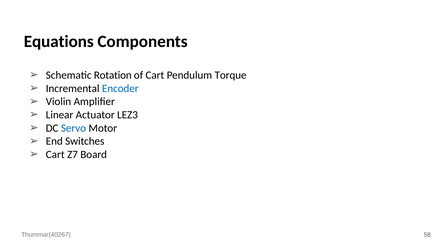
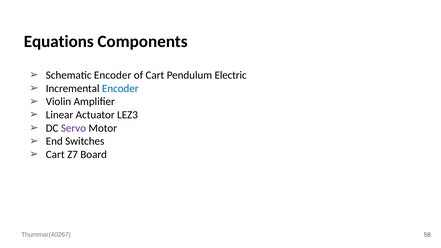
Schematic Rotation: Rotation -> Encoder
Torque: Torque -> Electric
Servo colour: blue -> purple
